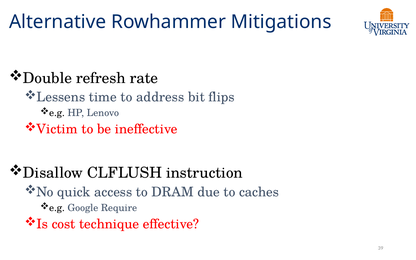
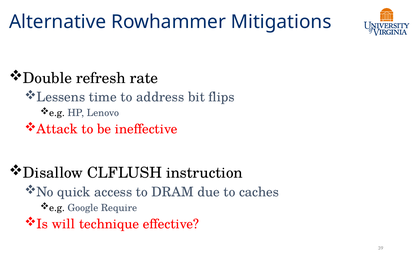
Victim: Victim -> Attack
cost: cost -> will
